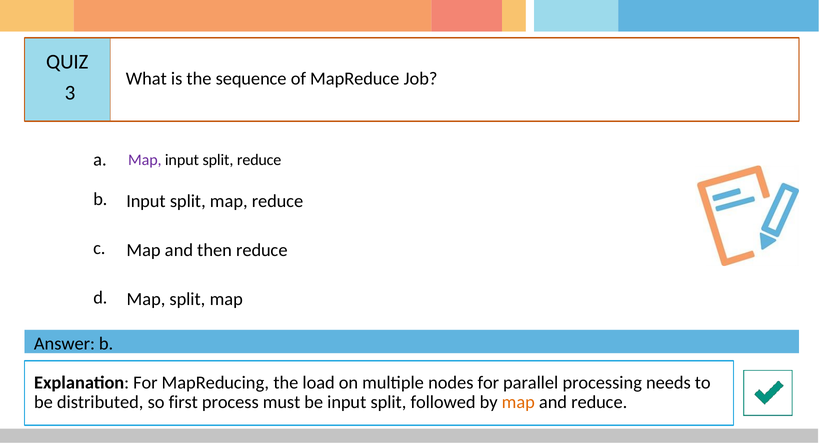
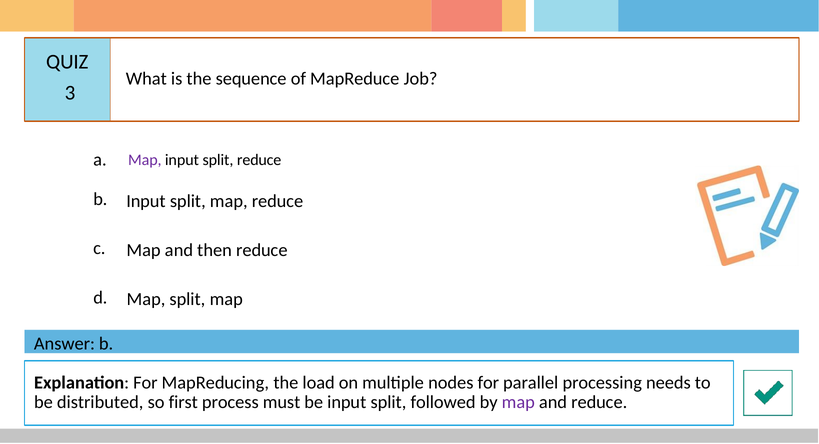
map at (518, 403) colour: orange -> purple
